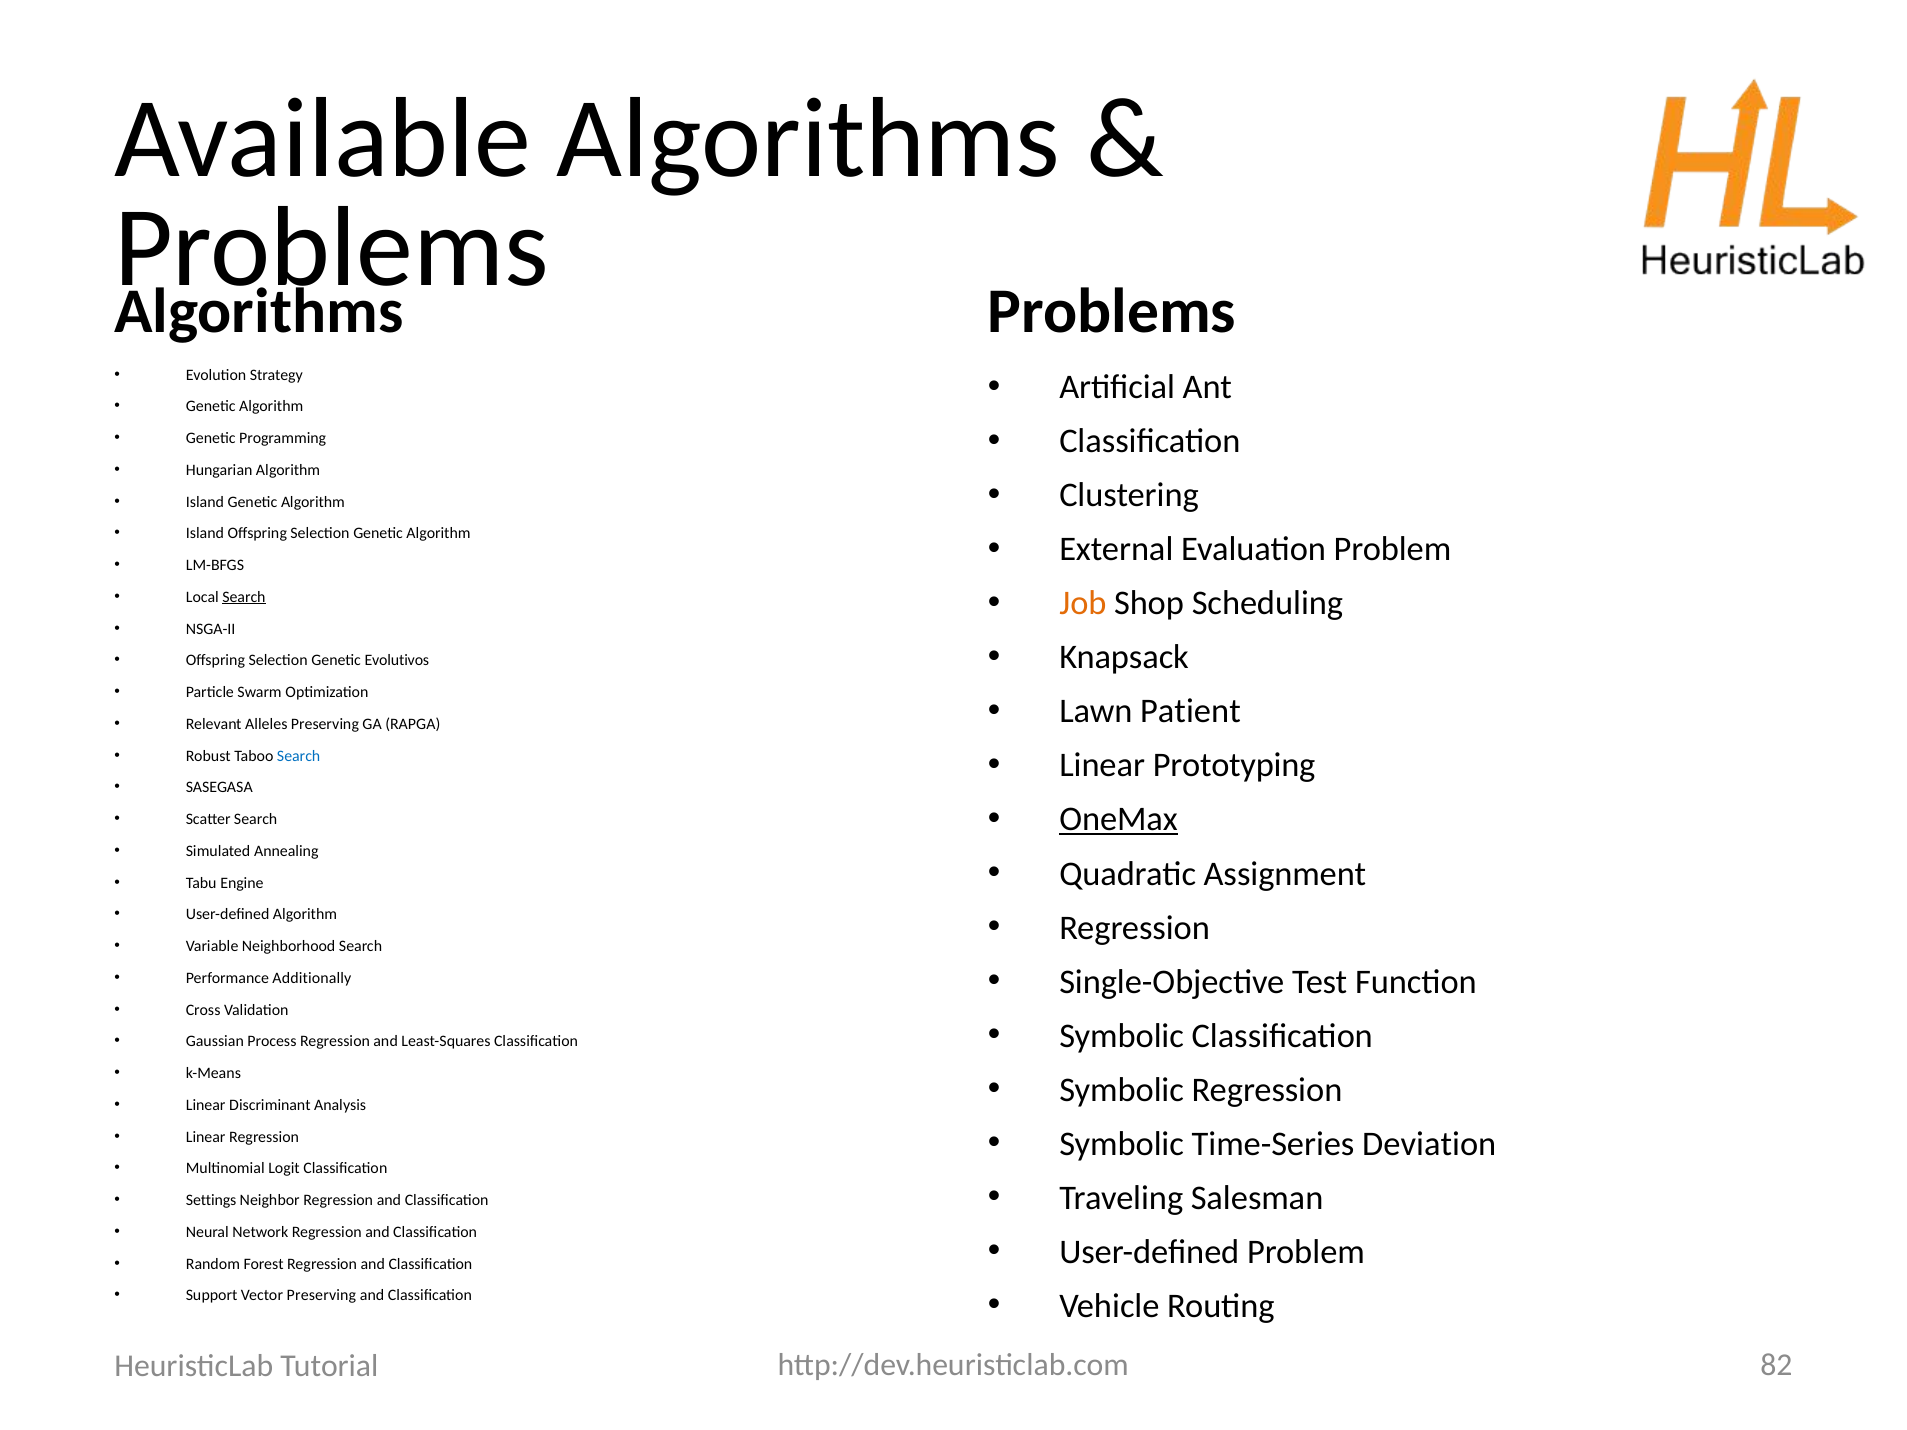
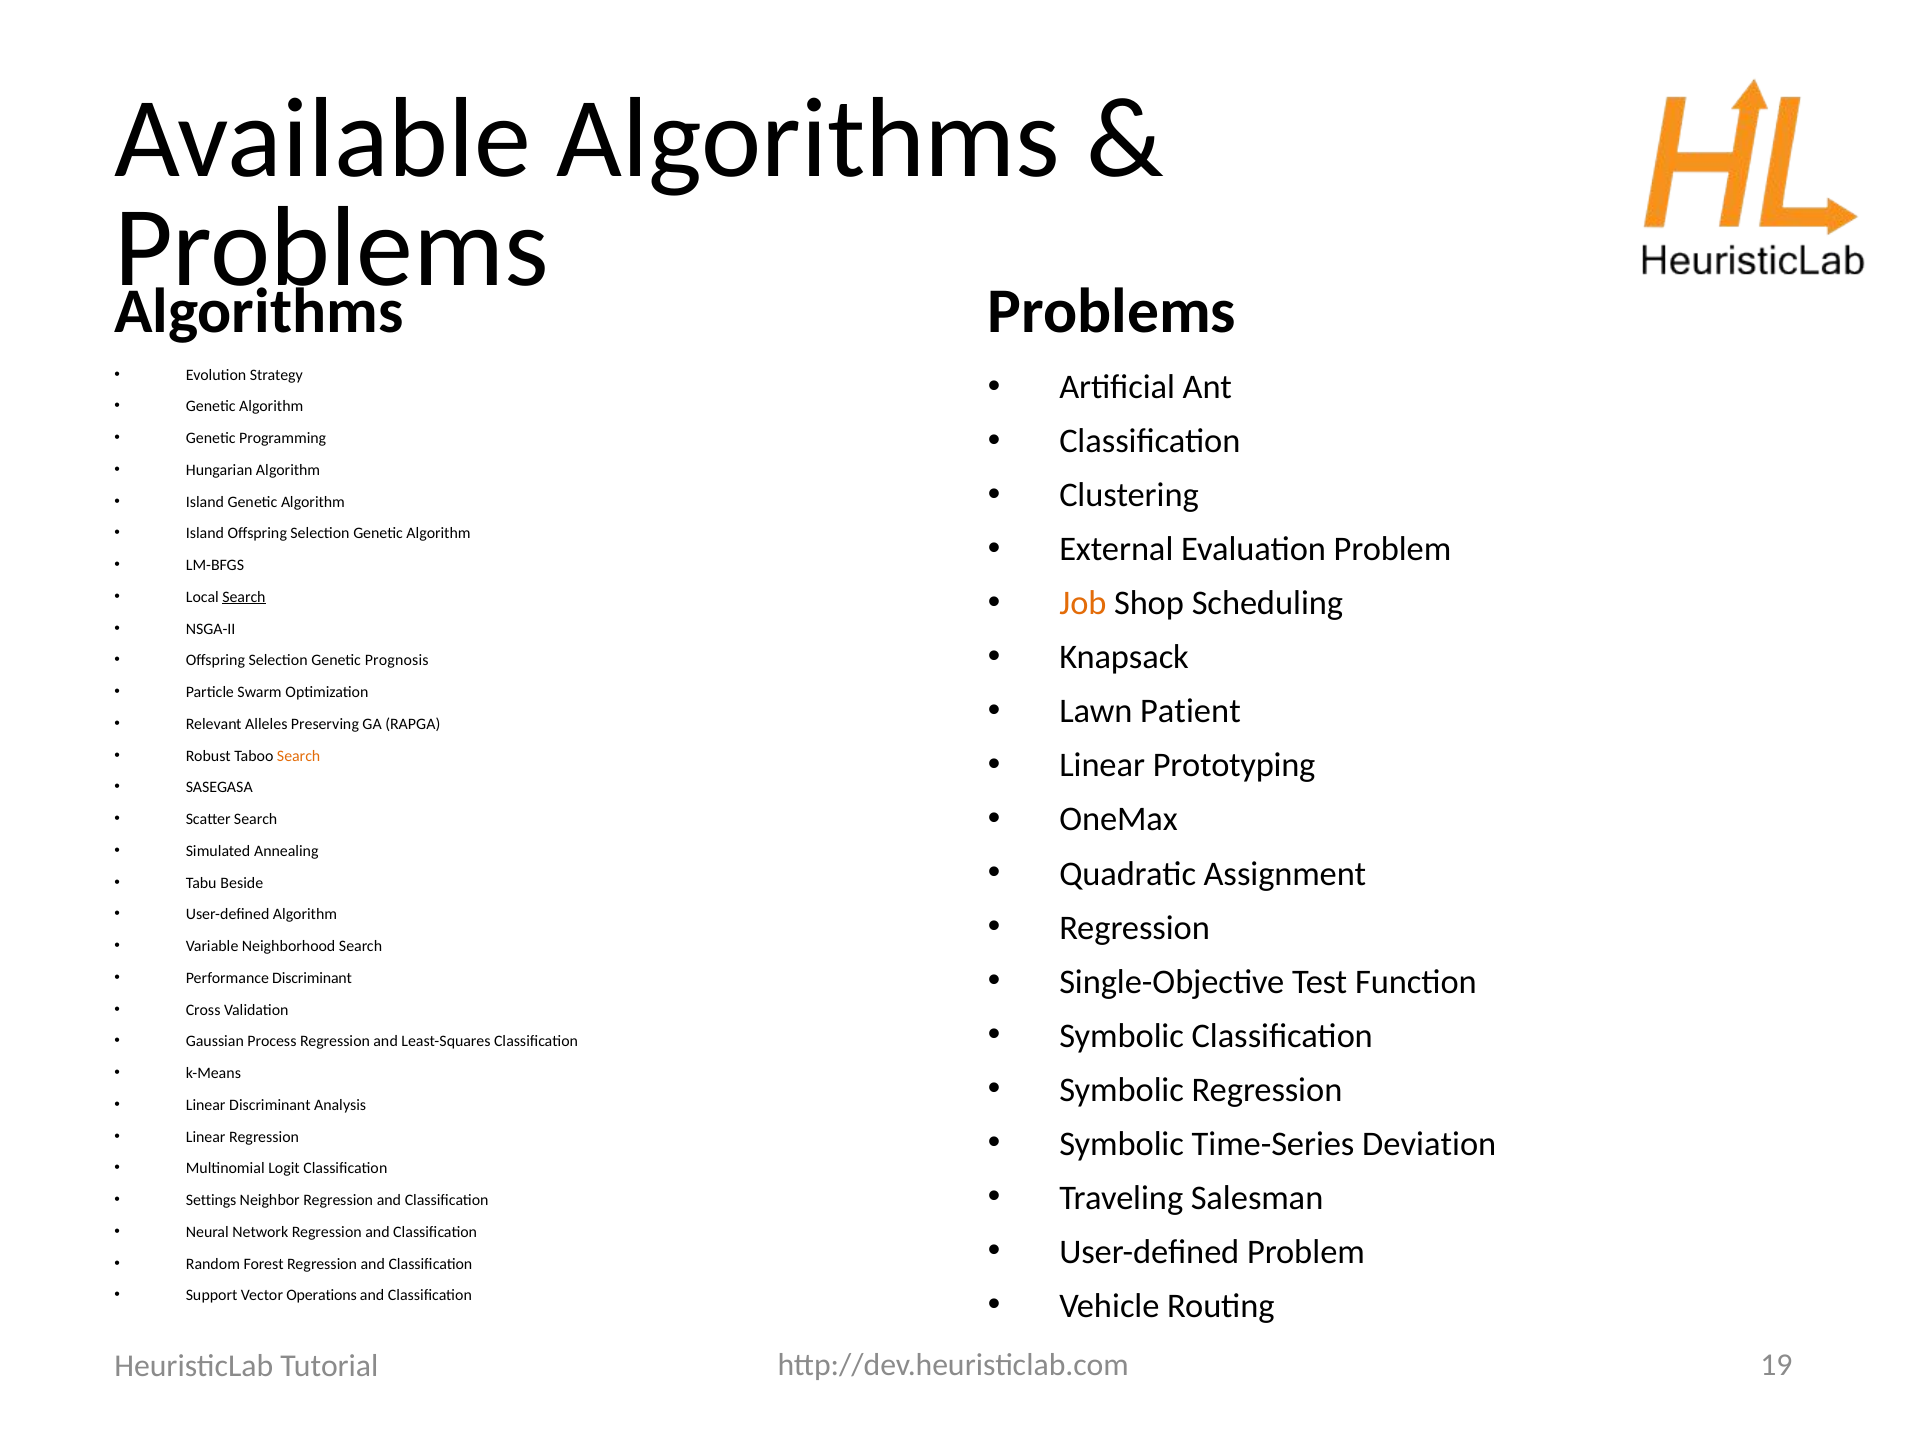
Evolutivos: Evolutivos -> Prognosis
Search at (299, 756) colour: blue -> orange
OneMax underline: present -> none
Engine: Engine -> Beside
Performance Additionally: Additionally -> Discriminant
Vector Preserving: Preserving -> Operations
82: 82 -> 19
